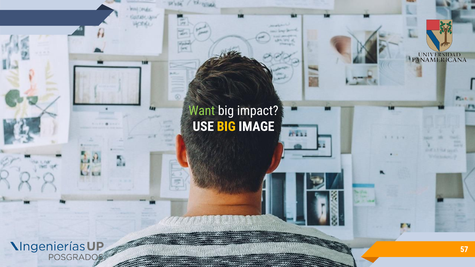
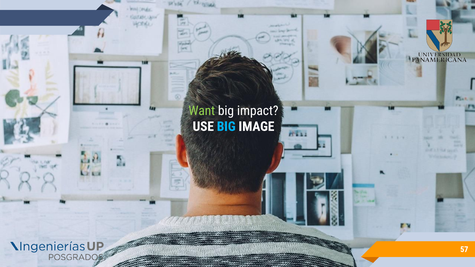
BIG at (226, 127) colour: yellow -> light blue
